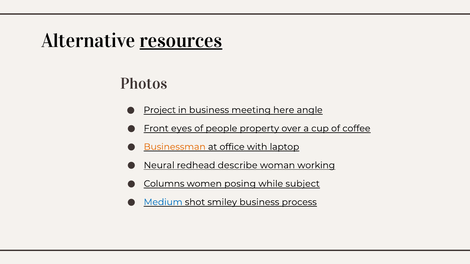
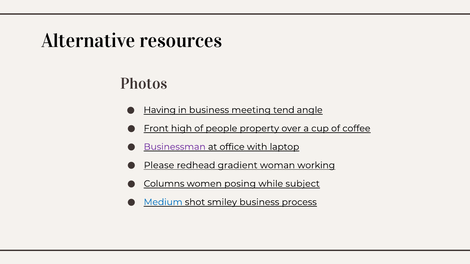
resources underline: present -> none
Project: Project -> Having
here: here -> tend
eyes: eyes -> high
Businessman colour: orange -> purple
Neural: Neural -> Please
describe: describe -> gradient
